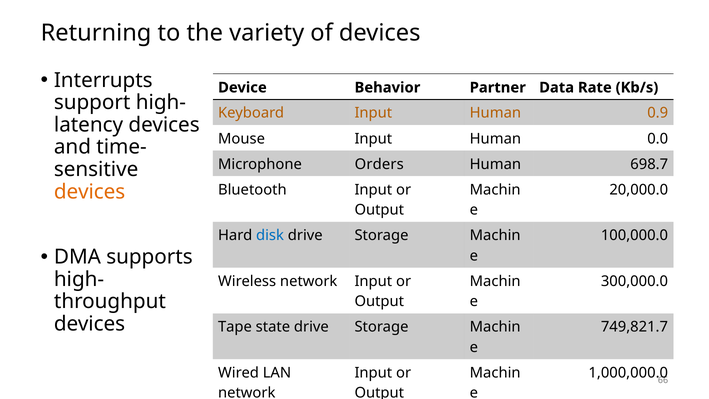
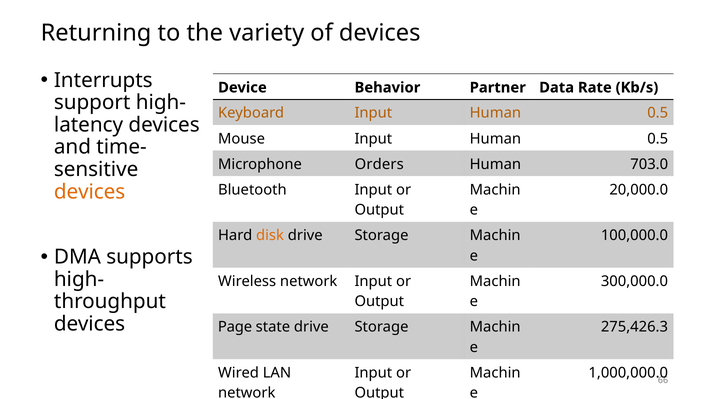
Keyboard Input Human 0.9: 0.9 -> 0.5
Mouse Input Human 0.0: 0.0 -> 0.5
698.7: 698.7 -> 703.0
disk colour: blue -> orange
Tape: Tape -> Page
749,821.7: 749,821.7 -> 275,426.3
